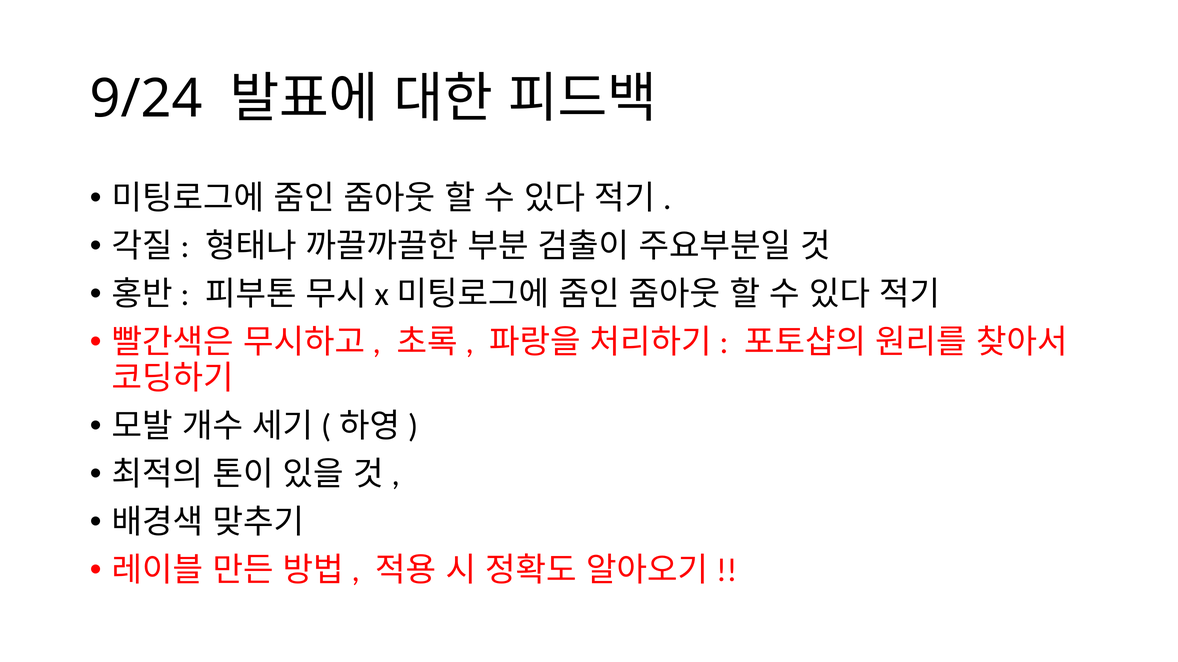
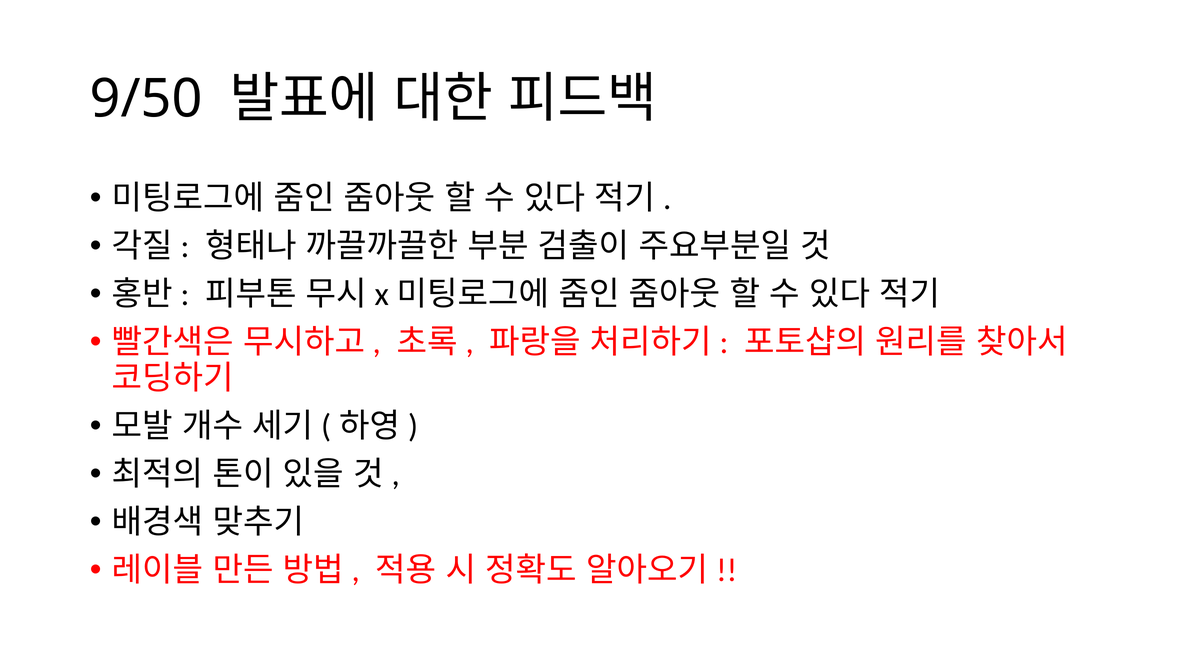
9/24: 9/24 -> 9/50
